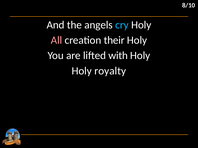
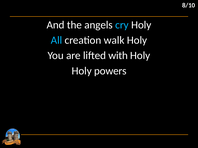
All colour: pink -> light blue
their: their -> walk
royalty: royalty -> powers
